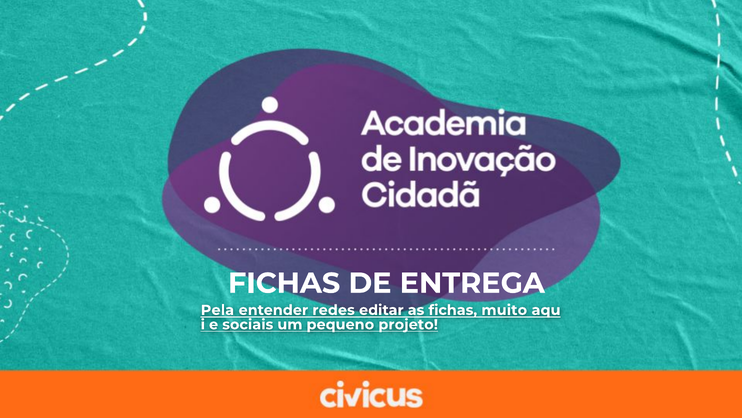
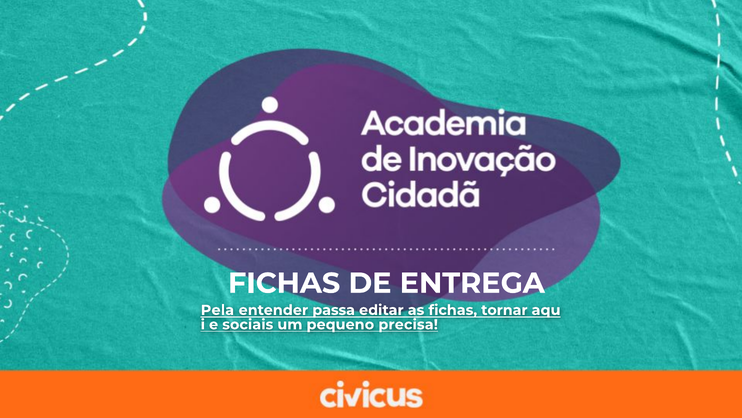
redes: redes -> passa
muito: muito -> tornar
projeto: projeto -> precisa
